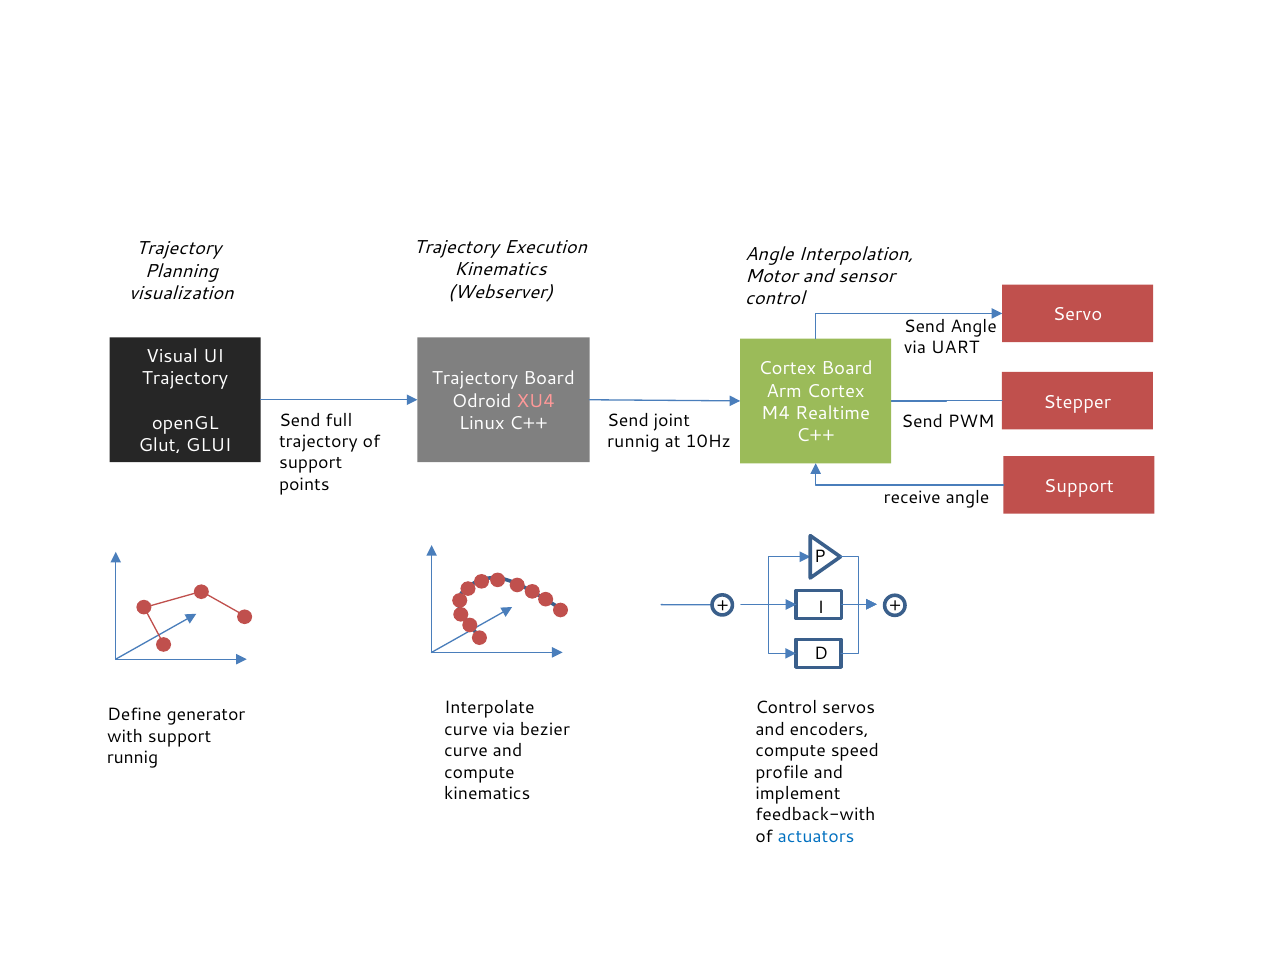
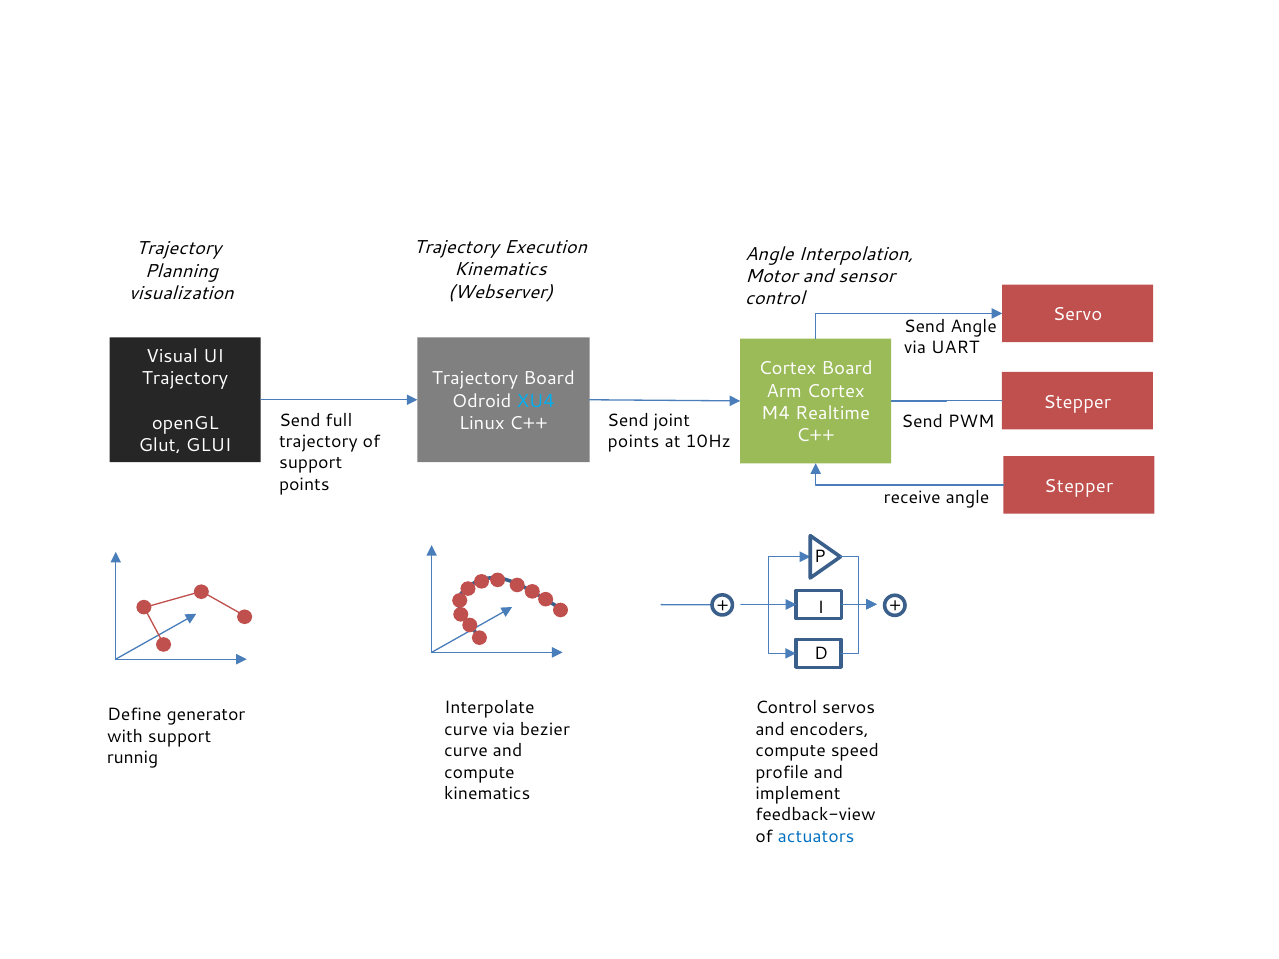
XU4 colour: pink -> light blue
runnig at (634, 442): runnig -> points
Support at (1079, 486): Support -> Stepper
feedback-with: feedback-with -> feedback-view
